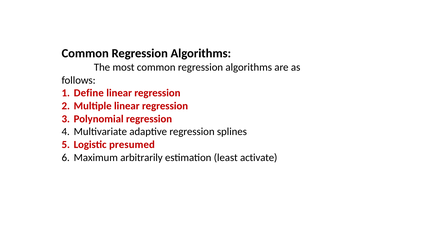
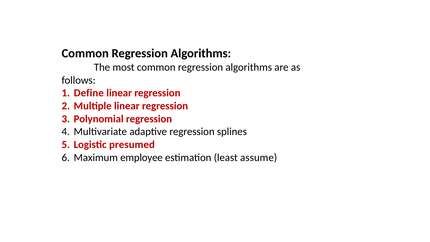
arbitrarily: arbitrarily -> employee
activate: activate -> assume
